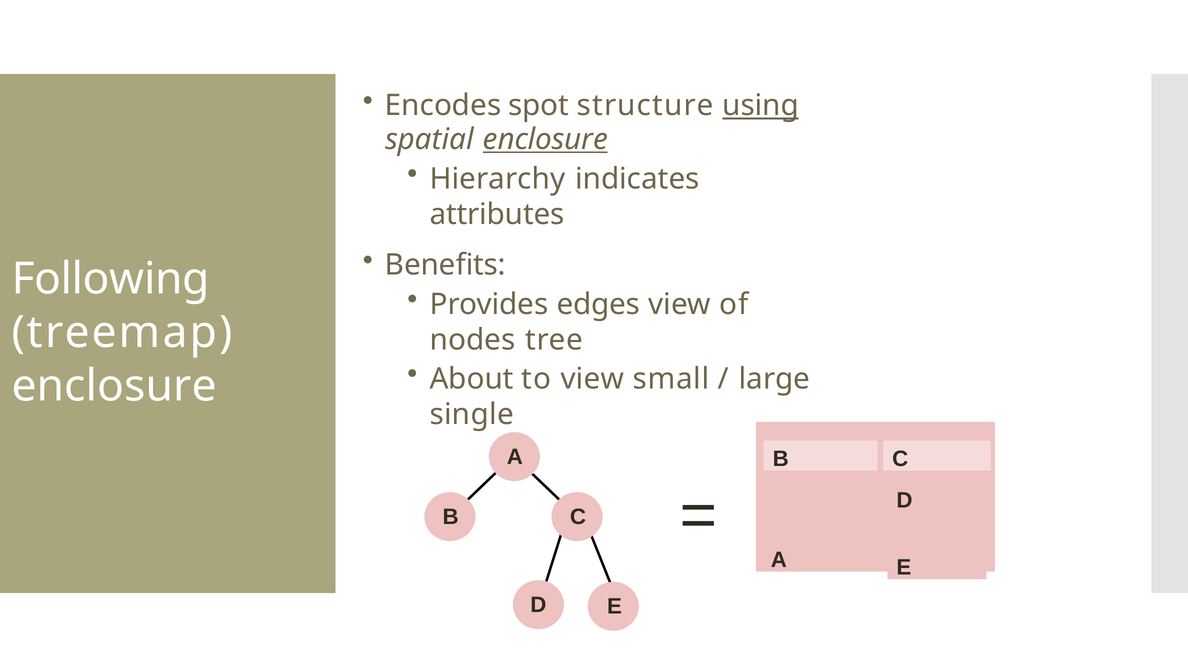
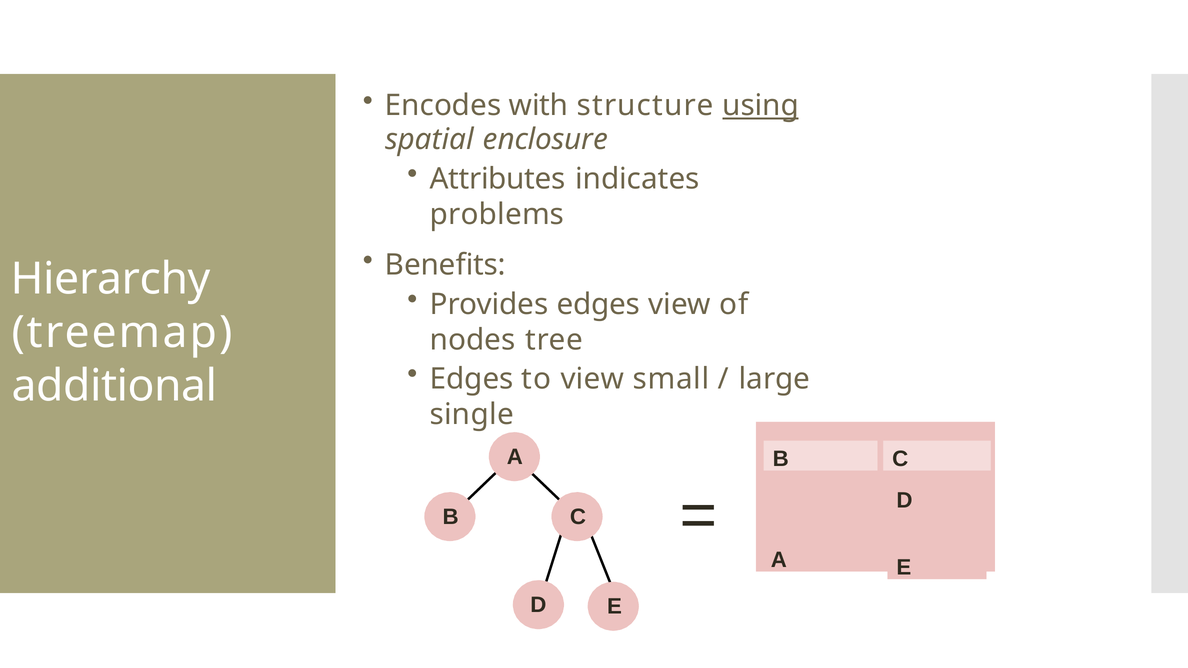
spot: spot -> with
enclosure at (545, 140) underline: present -> none
Hierarchy: Hierarchy -> Attributes
attributes: attributes -> problems
Following: Following -> Hierarchy
About at (472, 379): About -> Edges
enclosure at (114, 386): enclosure -> additional
